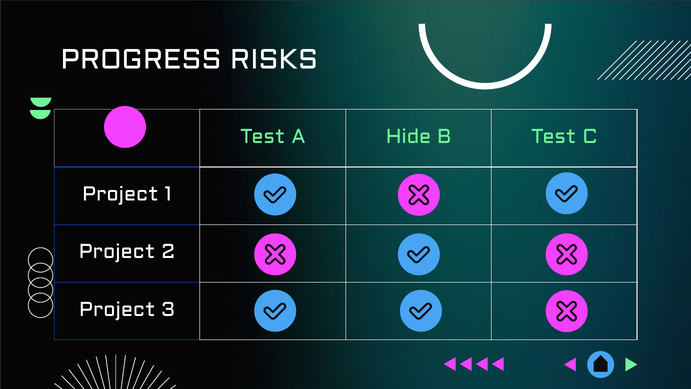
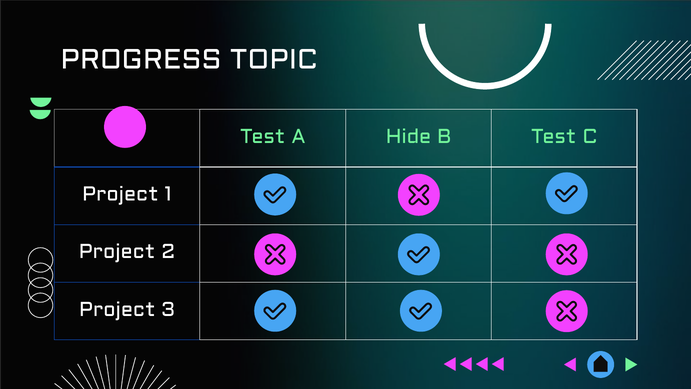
RISKS: RISKS -> TOPIC
